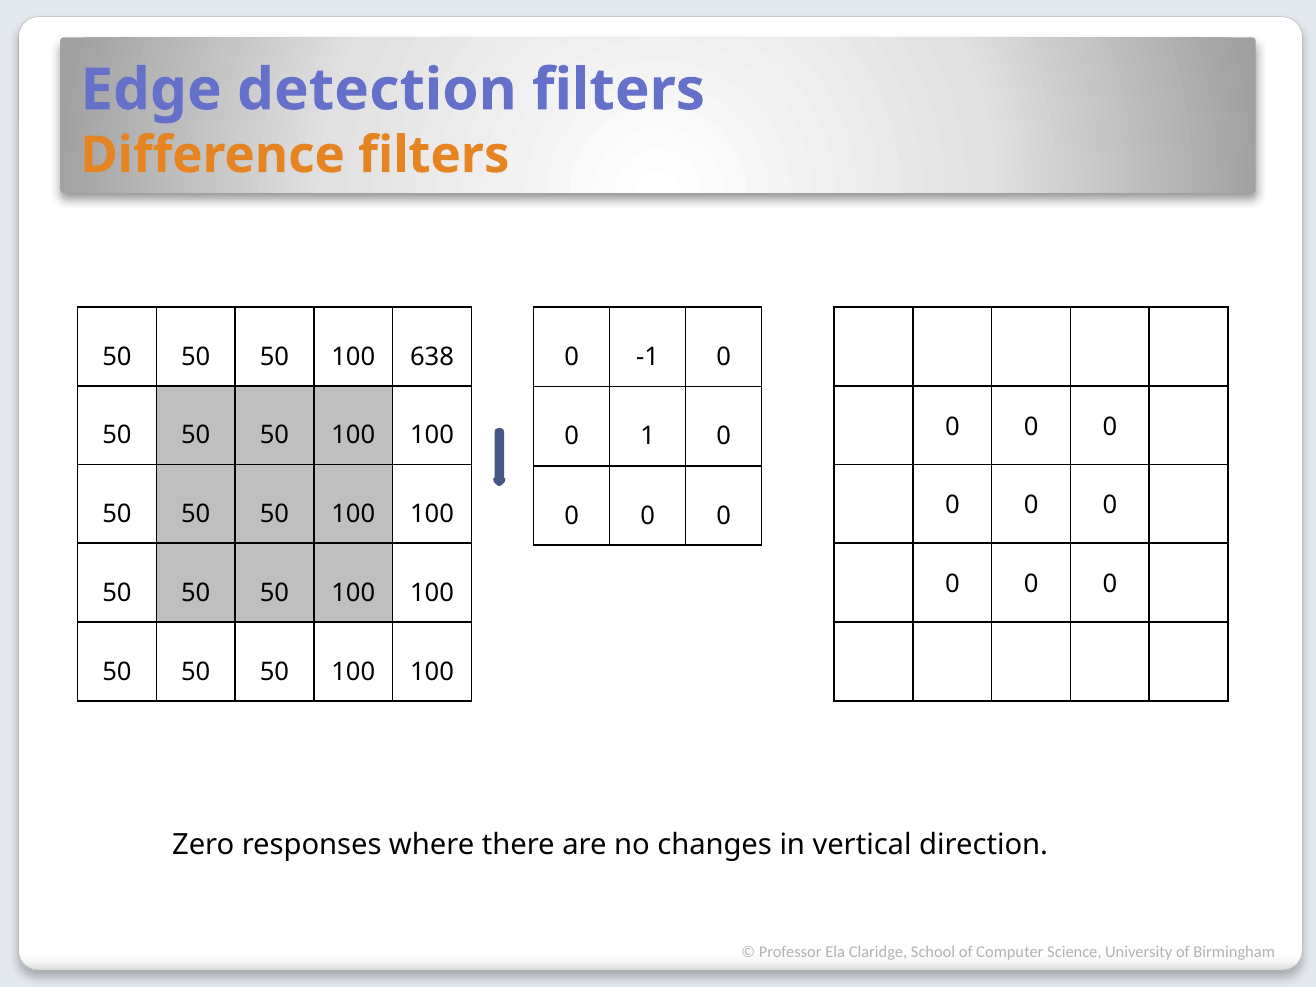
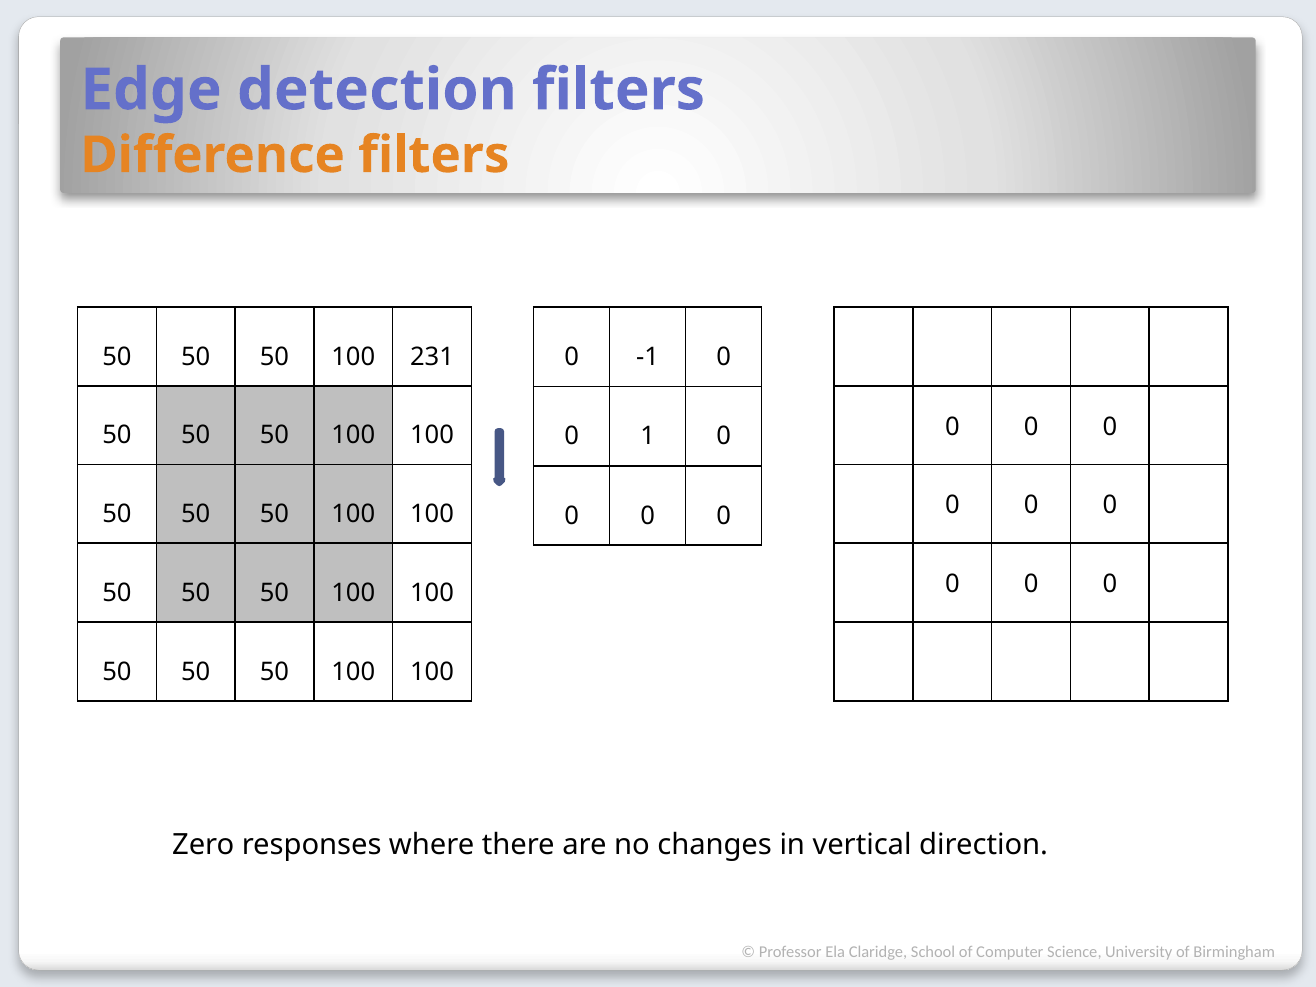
638: 638 -> 231
